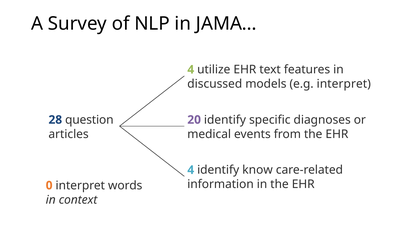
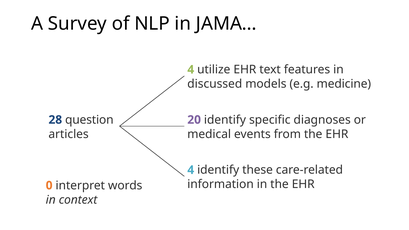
e.g interpret: interpret -> medicine
know: know -> these
